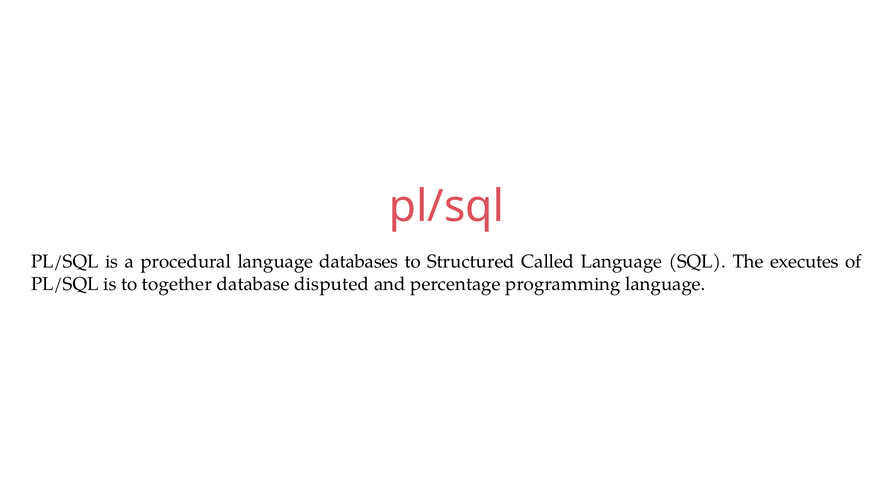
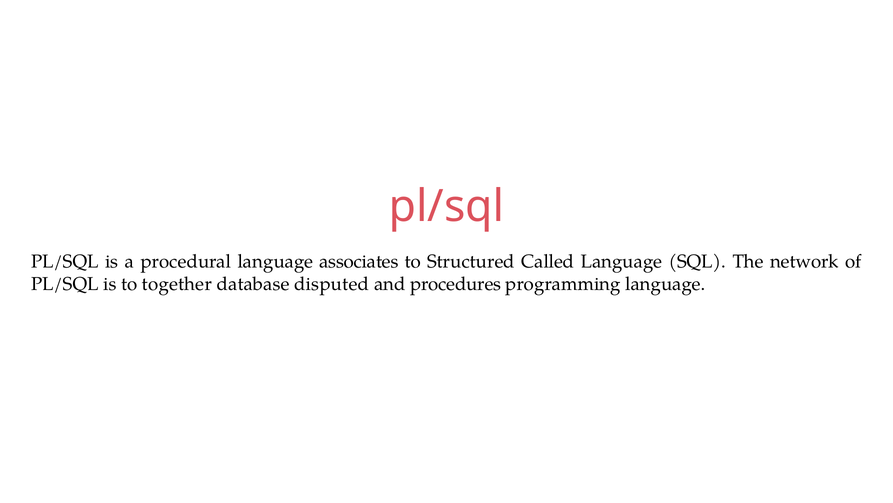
databases: databases -> associates
executes: executes -> network
percentage: percentage -> procedures
